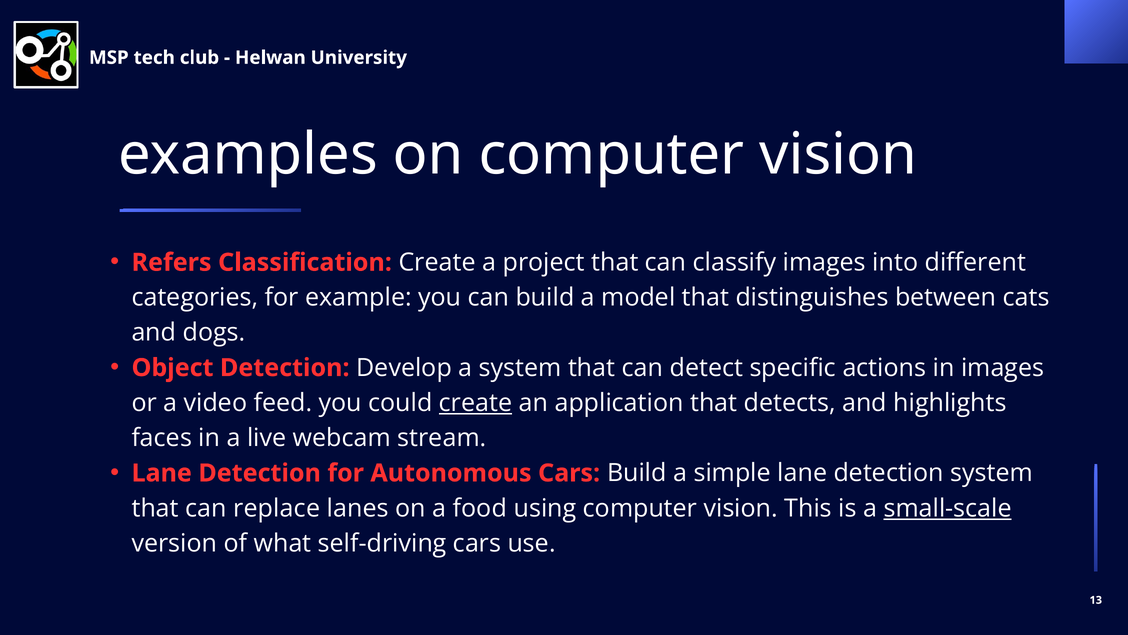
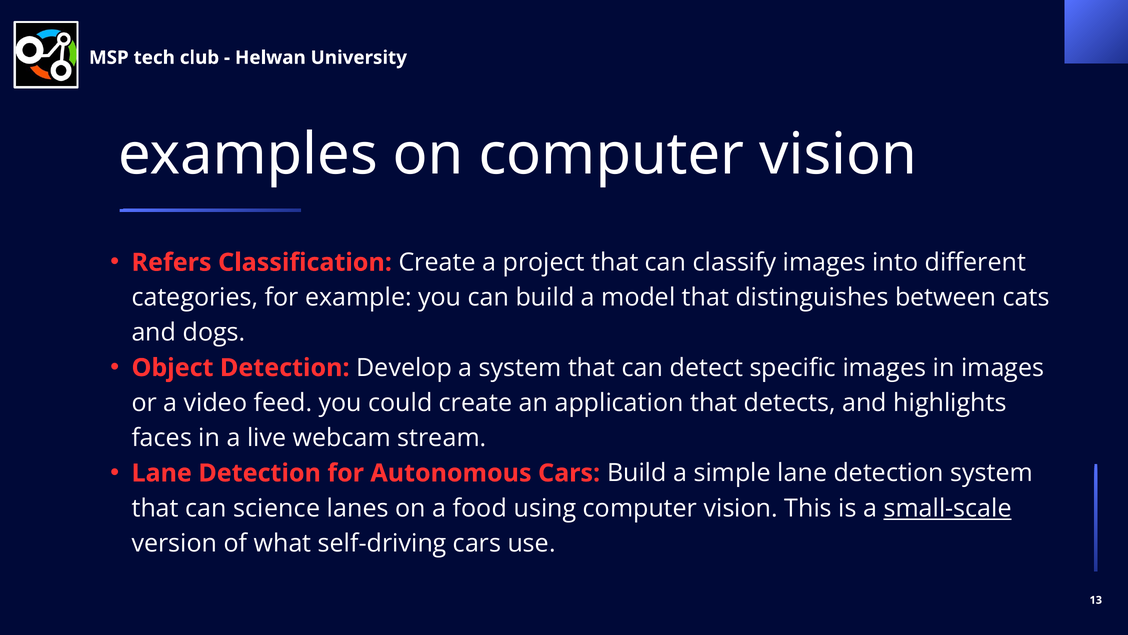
specific actions: actions -> images
create at (476, 403) underline: present -> none
replace: replace -> science
